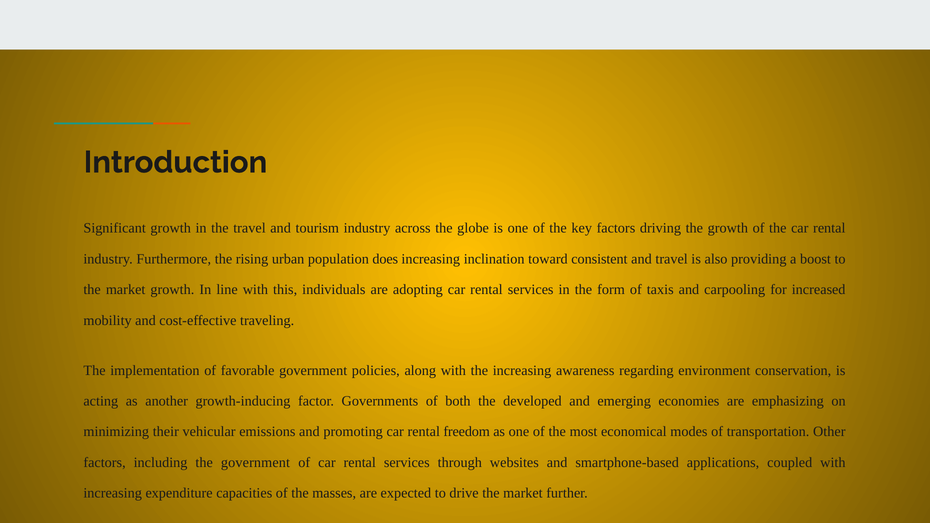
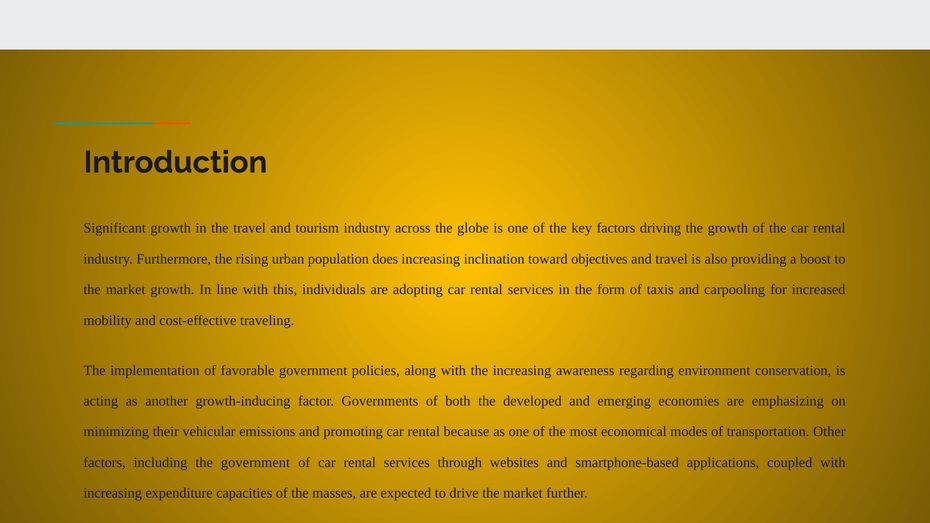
consistent: consistent -> objectives
freedom: freedom -> because
